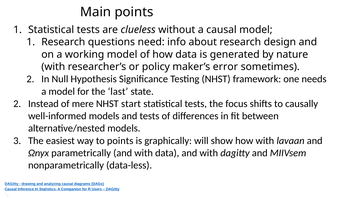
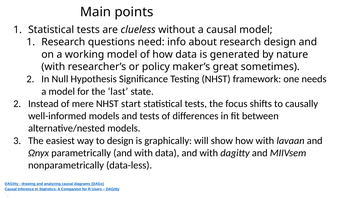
error: error -> great
to points: points -> design
